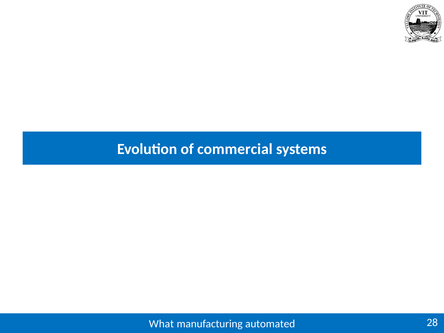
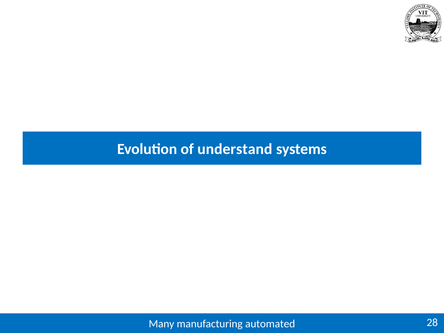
commercial: commercial -> understand
What: What -> Many
